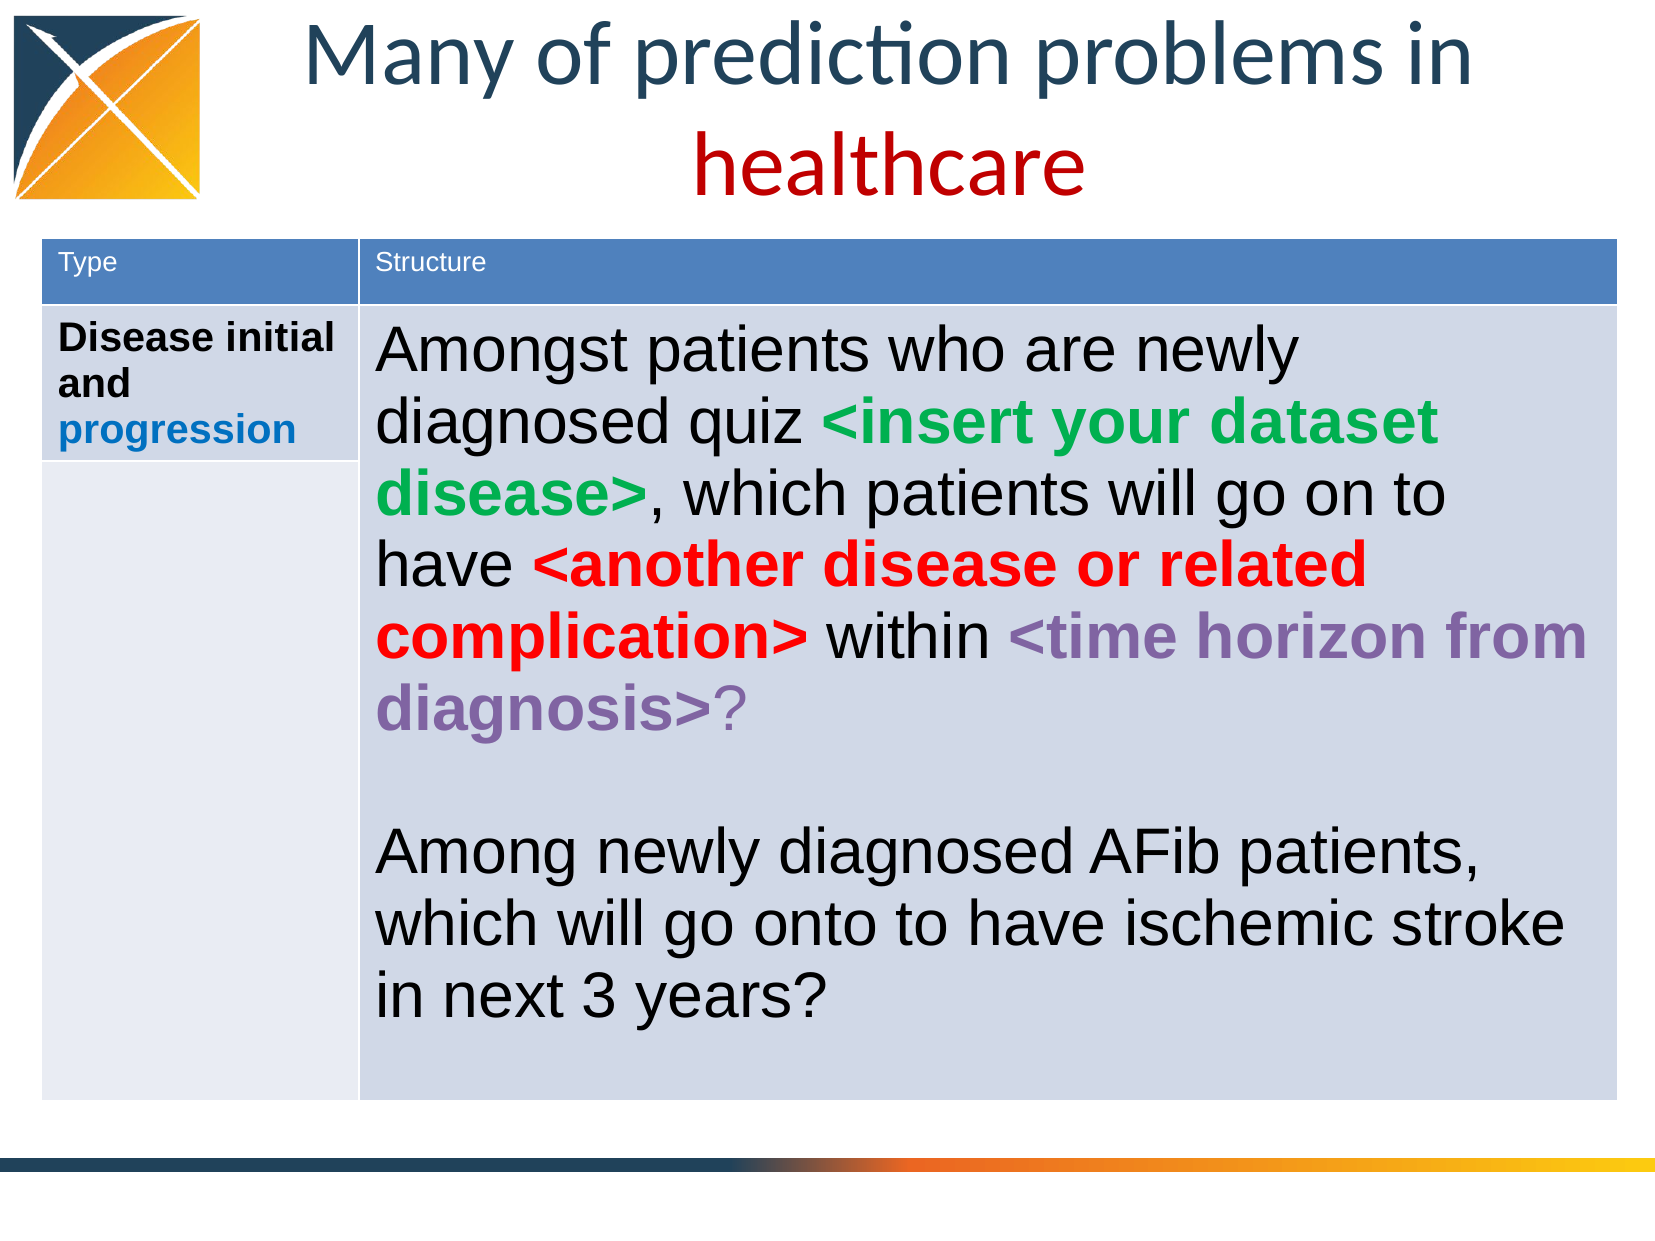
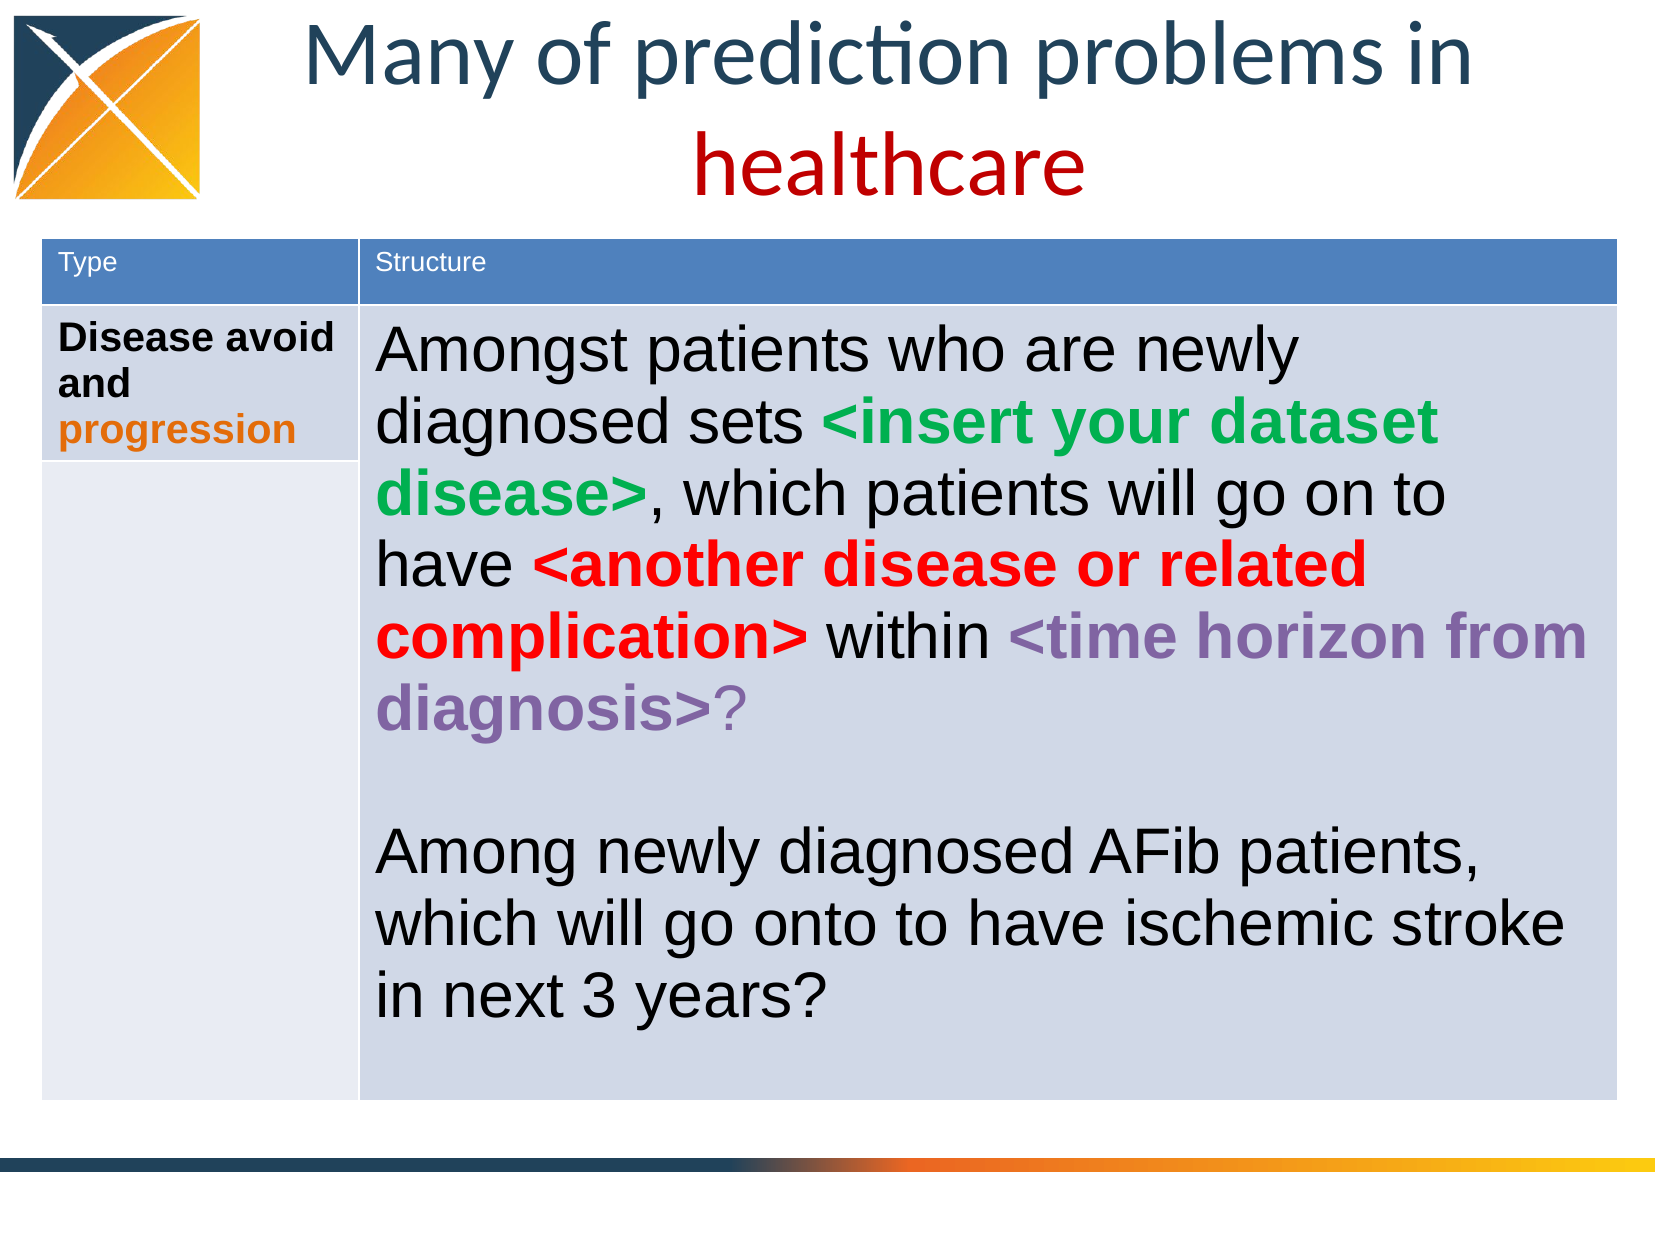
initial: initial -> avoid
quiz: quiz -> sets
progression at (177, 430) colour: blue -> orange
